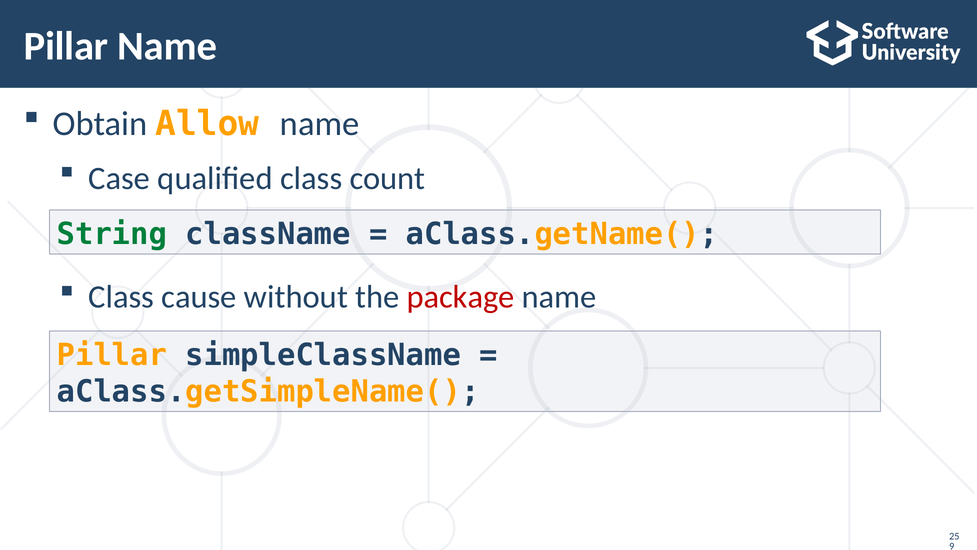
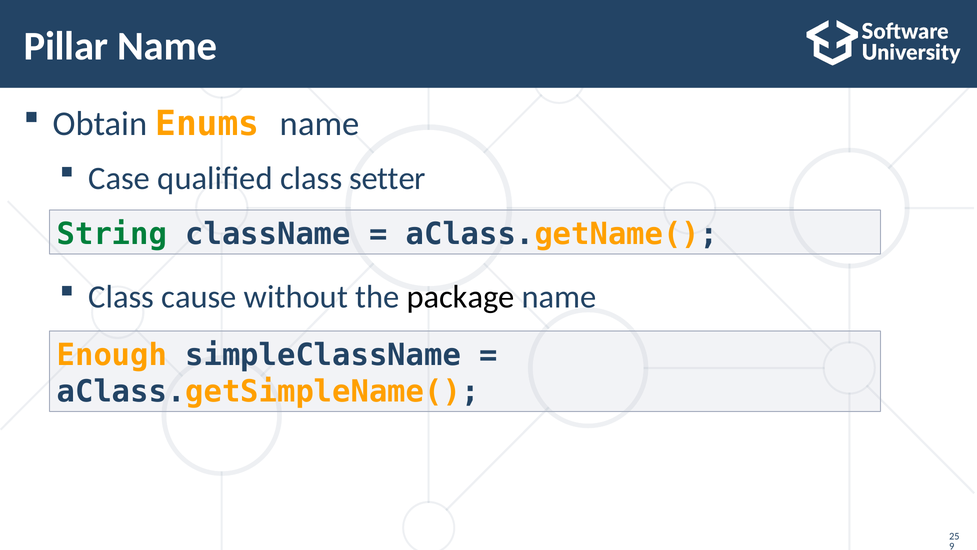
Allow: Allow -> Enums
count: count -> setter
package colour: red -> black
Pillar at (112, 355): Pillar -> Enough
